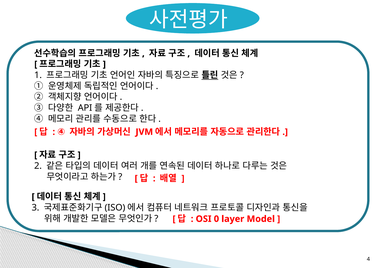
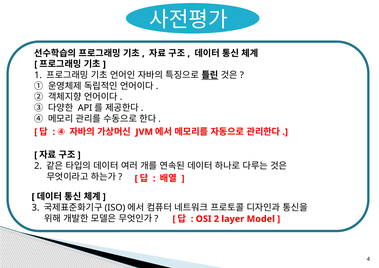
OSI 0: 0 -> 2
